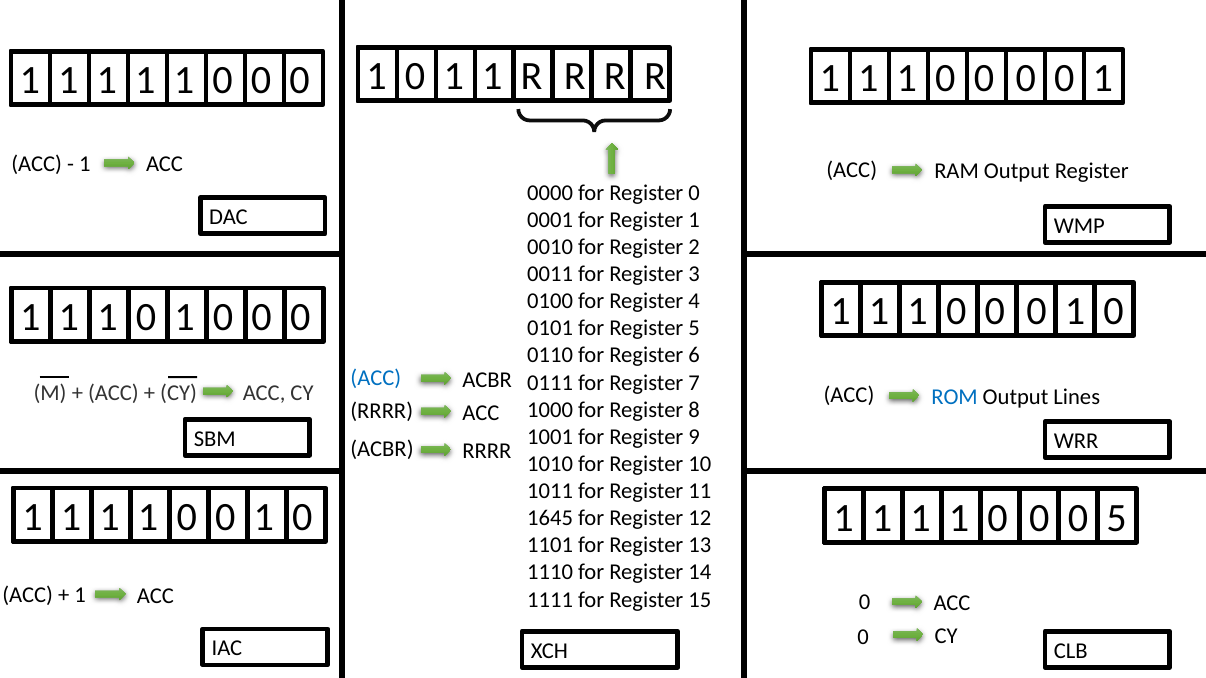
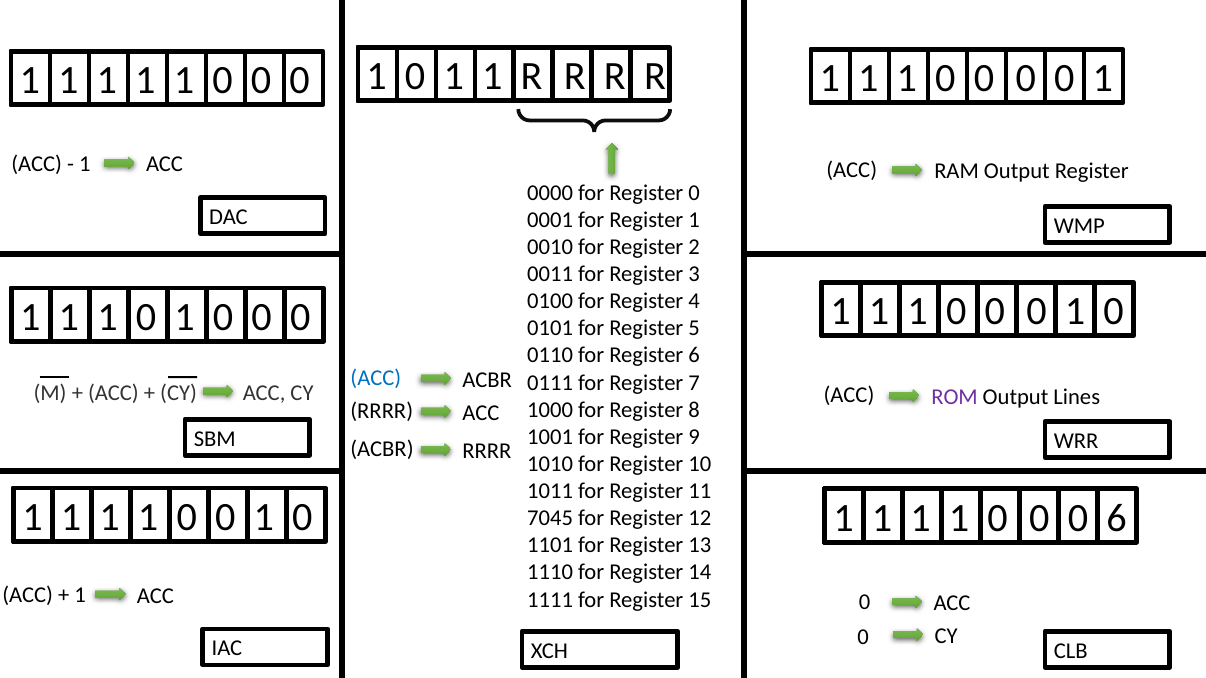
ROM colour: blue -> purple
0 5: 5 -> 6
1645: 1645 -> 7045
